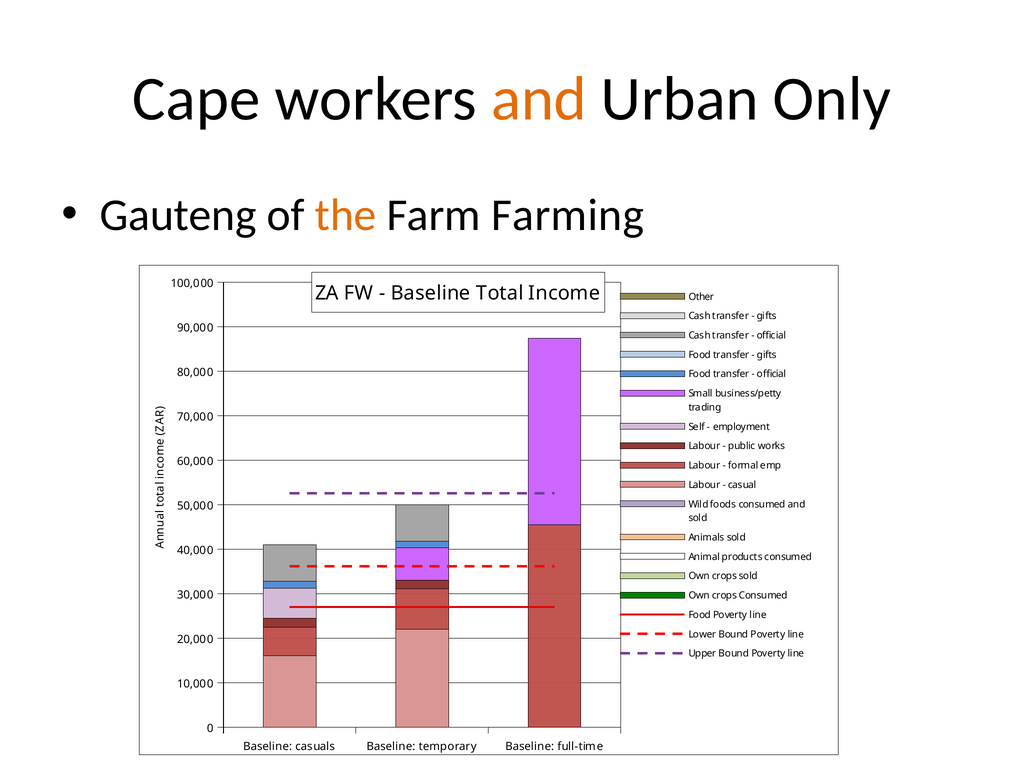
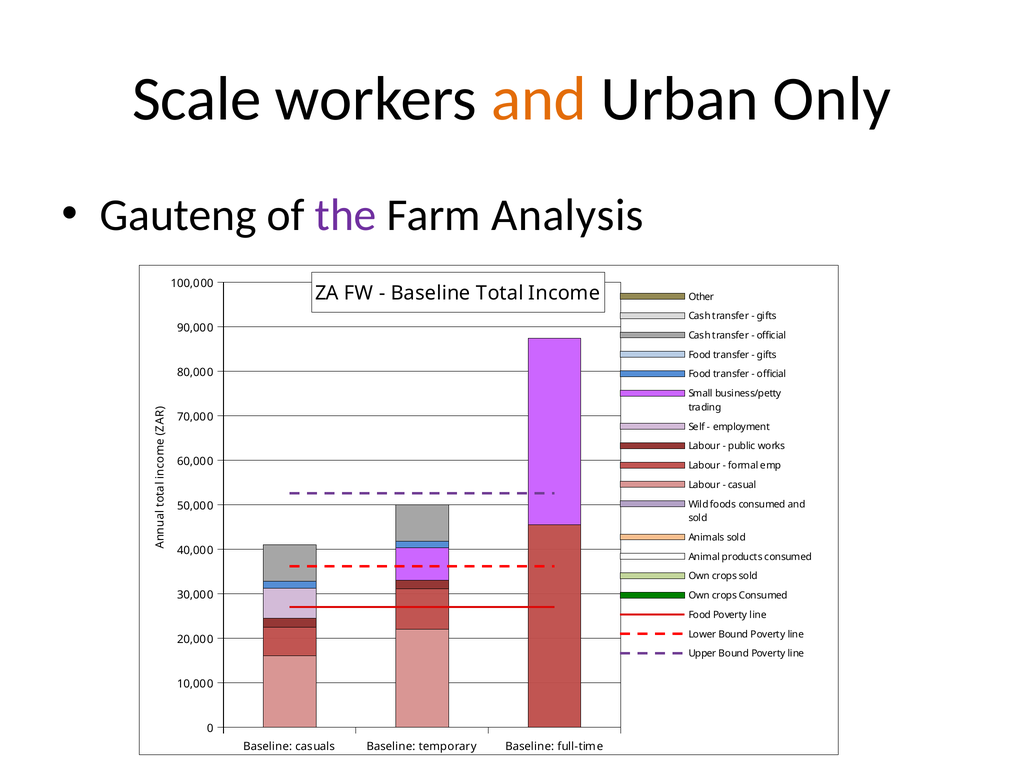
Cape: Cape -> Scale
the colour: orange -> purple
Farming: Farming -> Analysis
